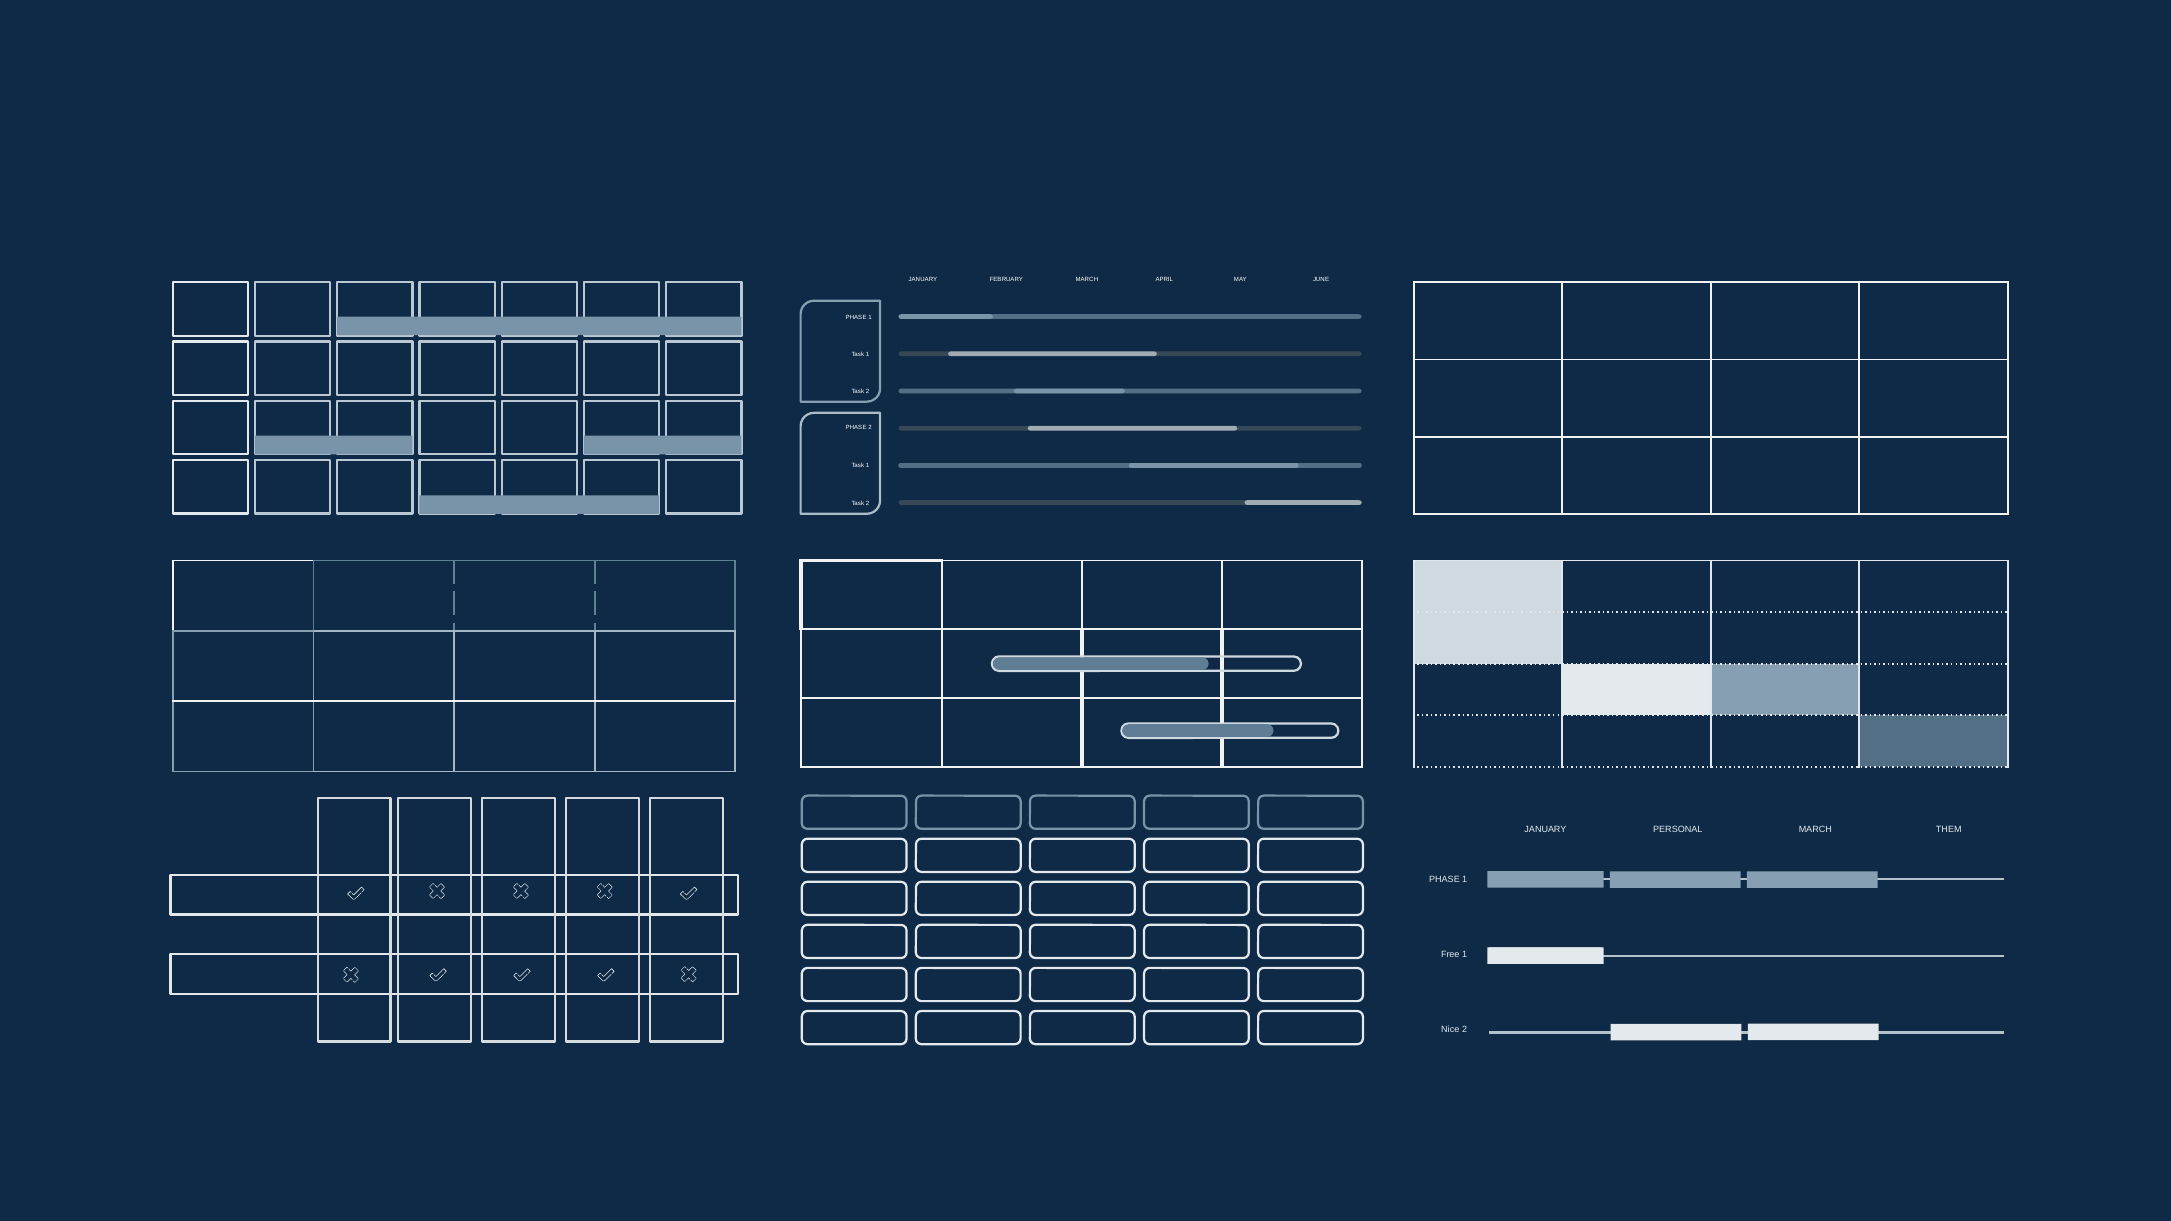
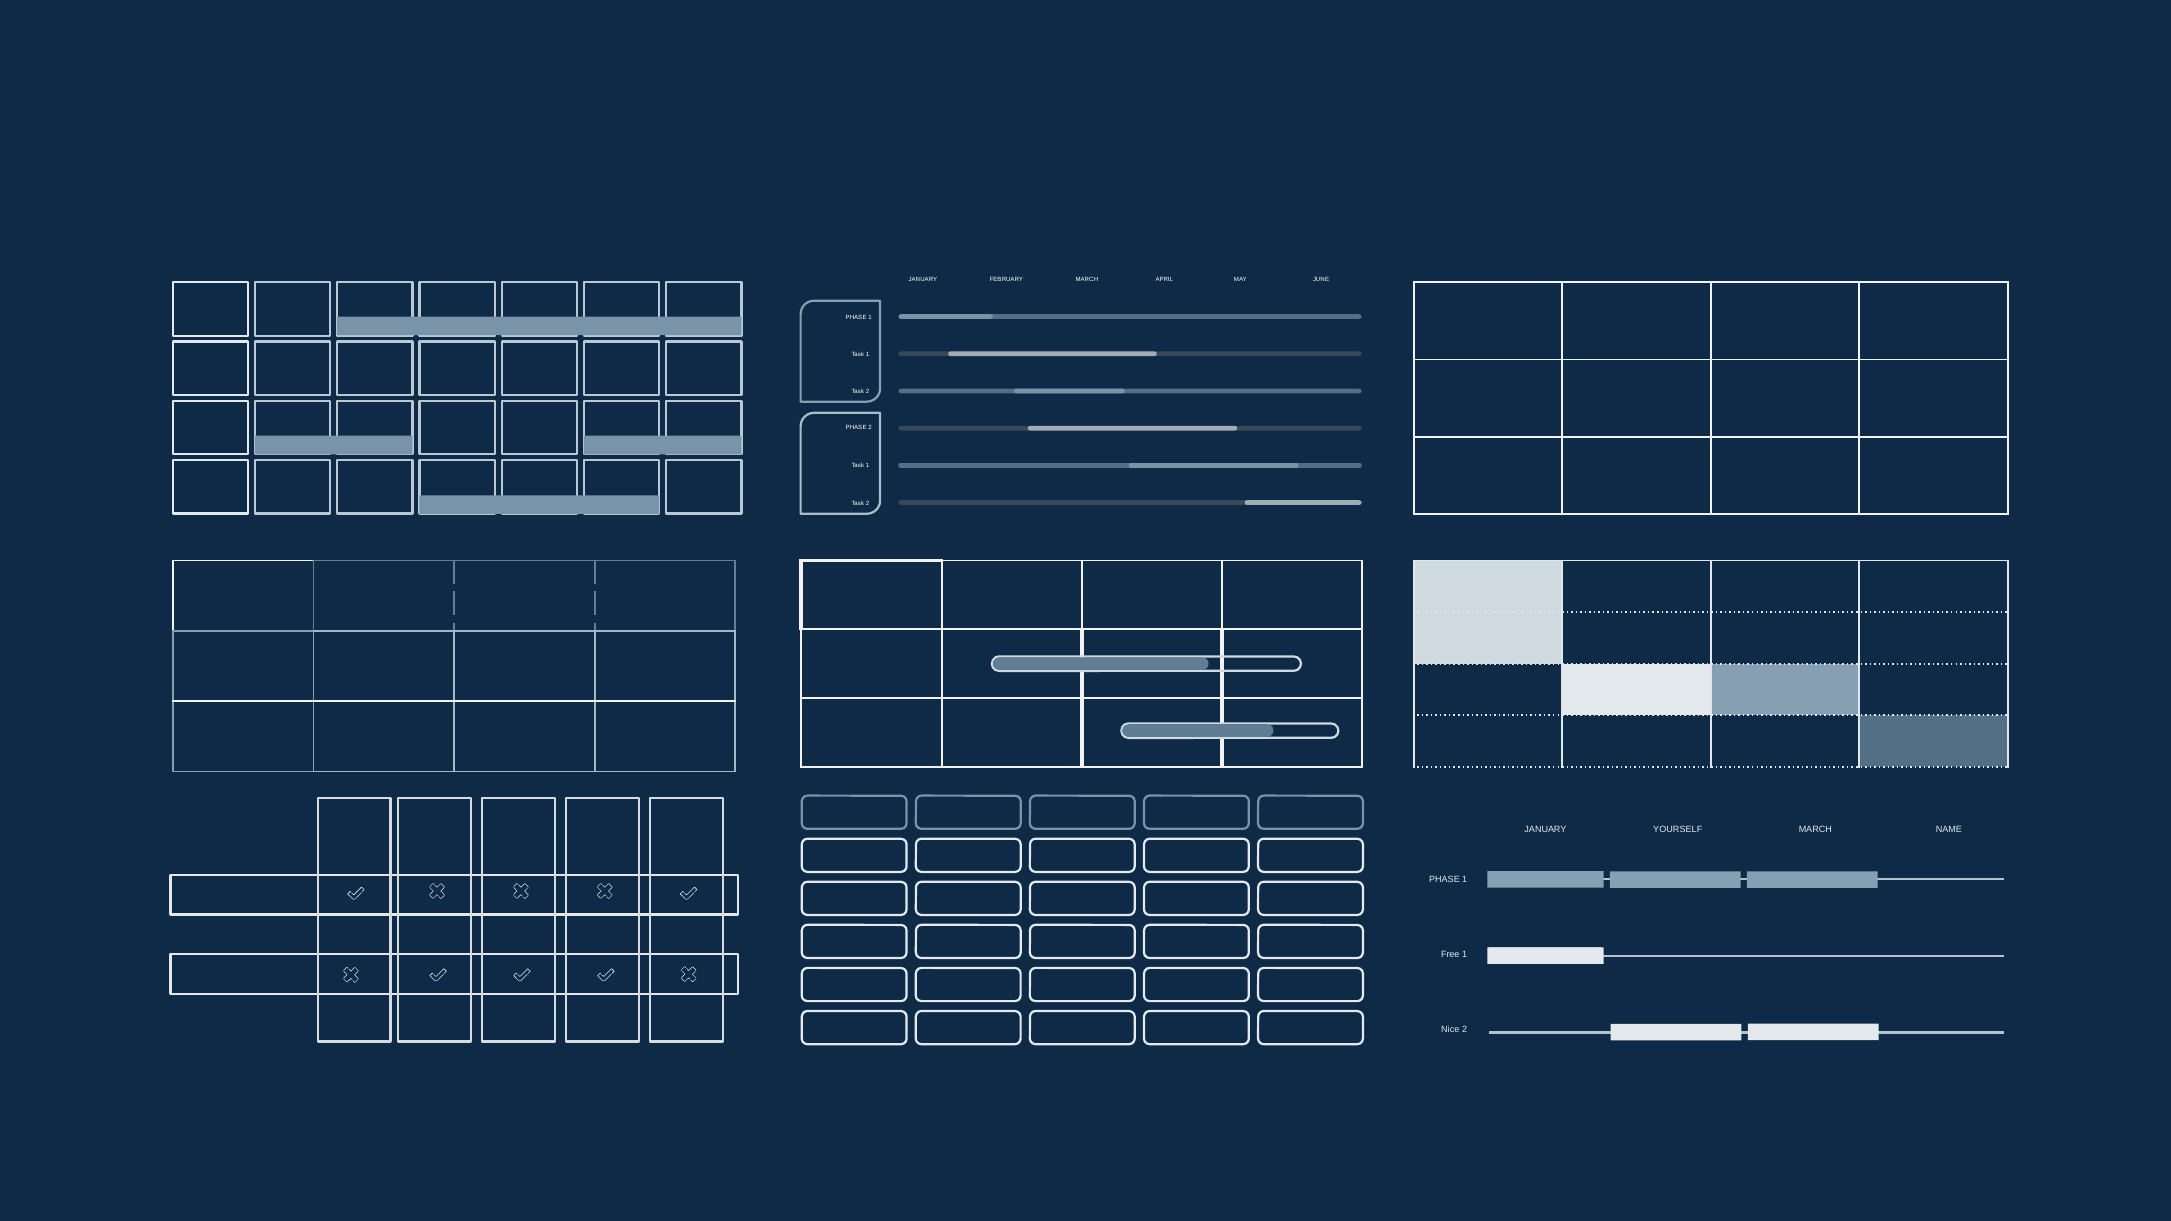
PERSONAL: PERSONAL -> YOURSELF
THEM: THEM -> NAME
